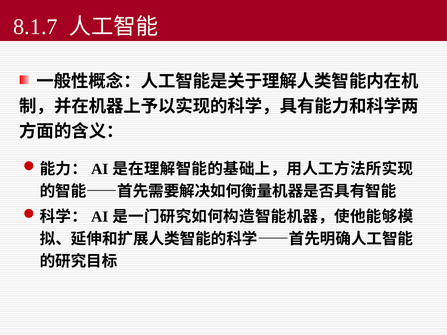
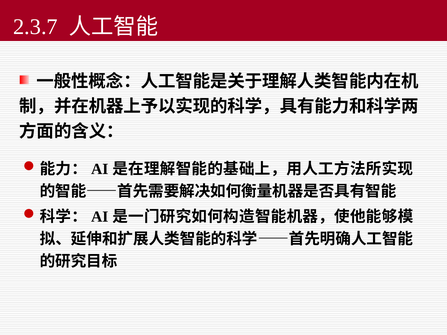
8.1.7: 8.1.7 -> 2.3.7
